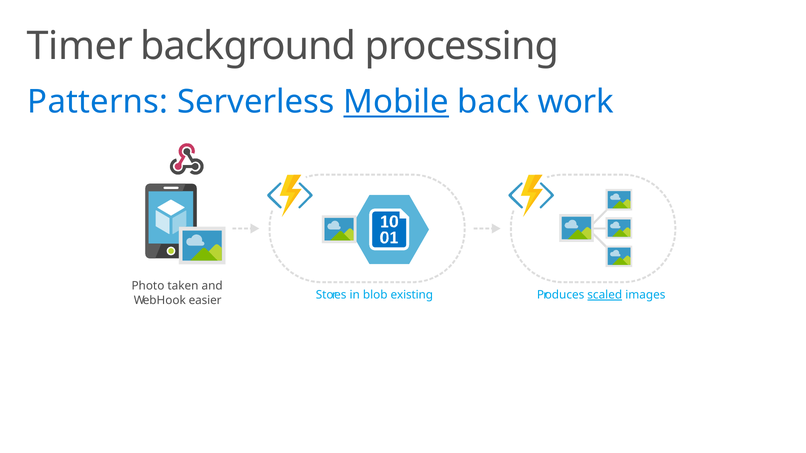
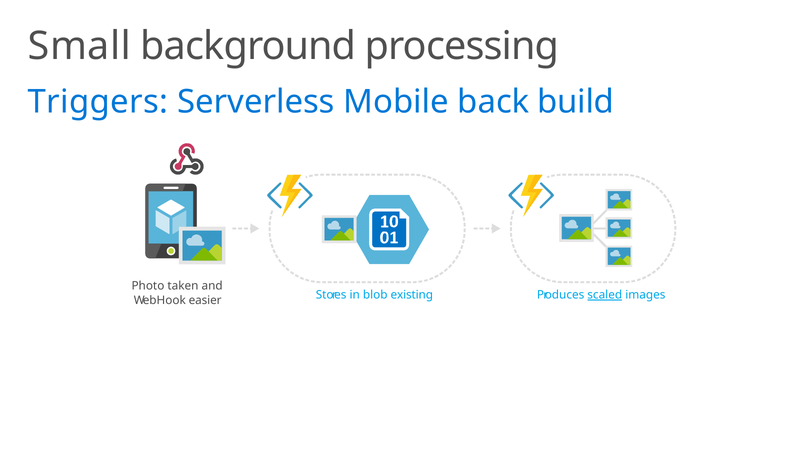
Timer: Timer -> Small
Patterns: Patterns -> Triggers
Mobile underline: present -> none
work: work -> build
